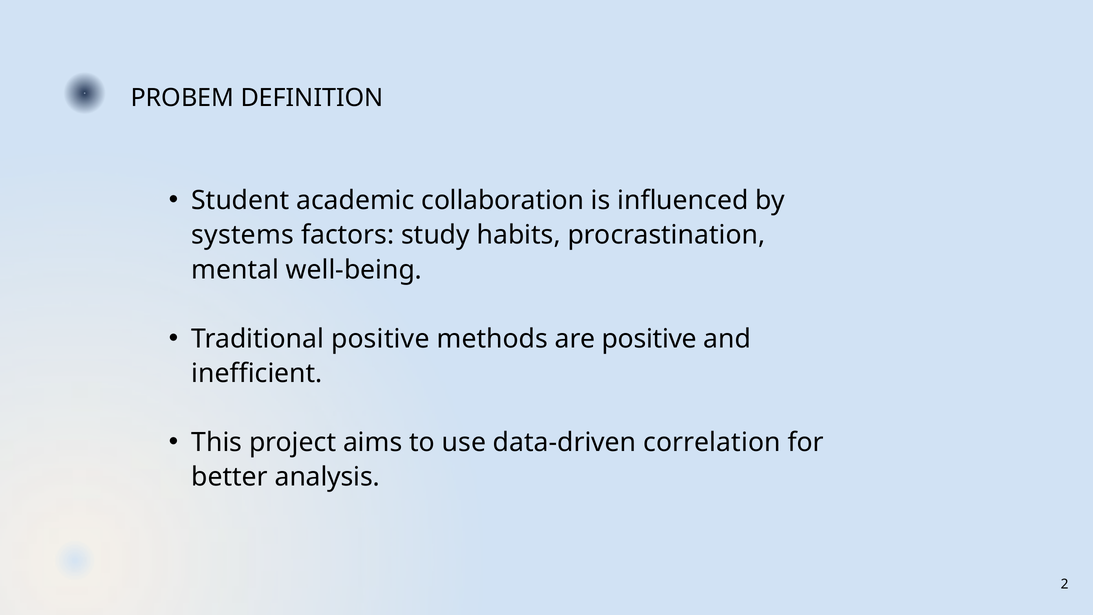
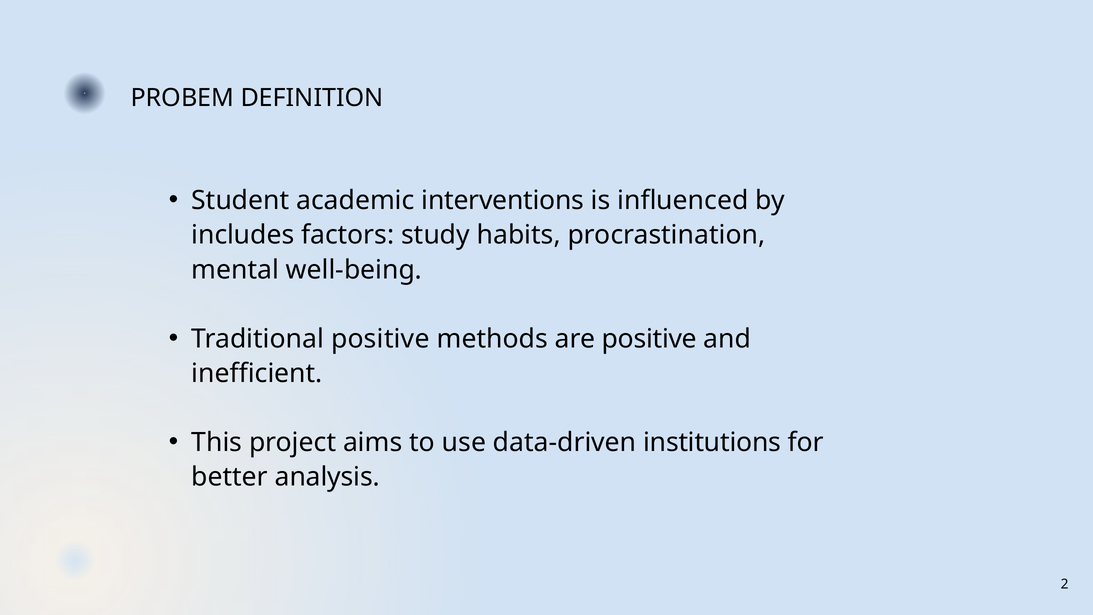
collaboration: collaboration -> interventions
systems: systems -> includes
correlation: correlation -> institutions
